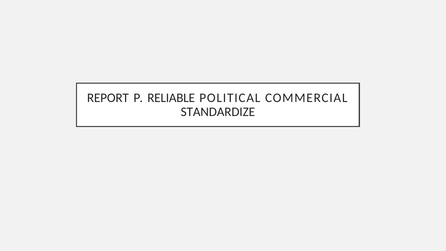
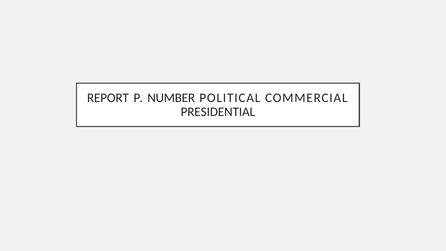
RELIABLE: RELIABLE -> NUMBER
STANDARDIZE: STANDARDIZE -> PRESIDENTIAL
